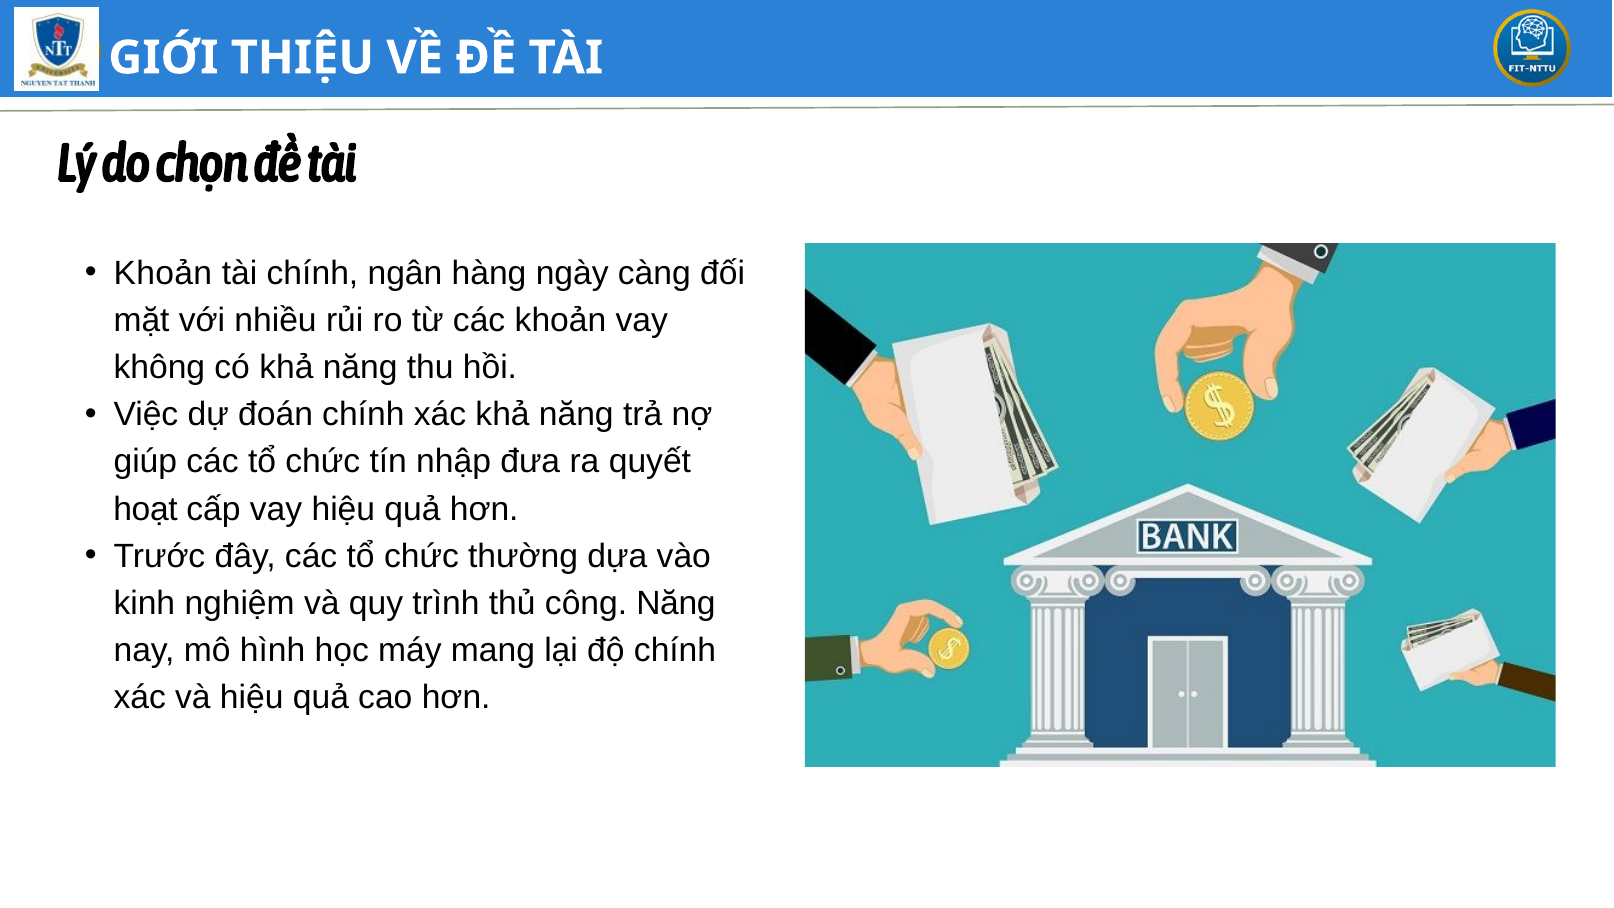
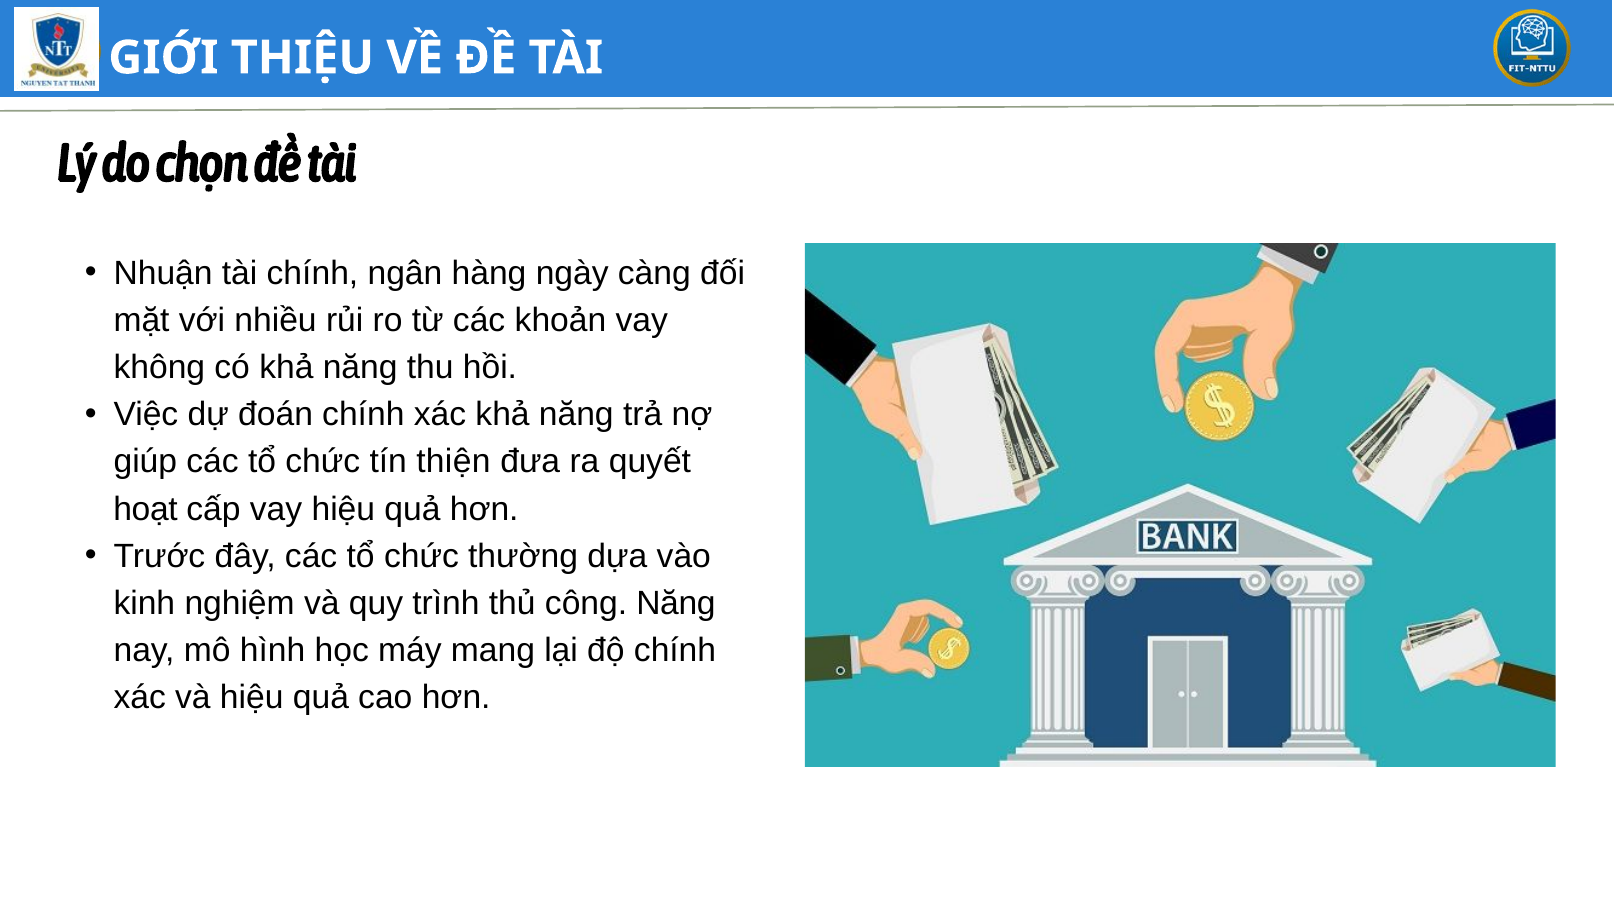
Khoản at (163, 273): Khoản -> Nhuận
nhập: nhập -> thiện
